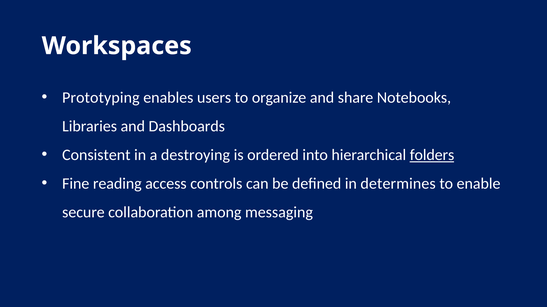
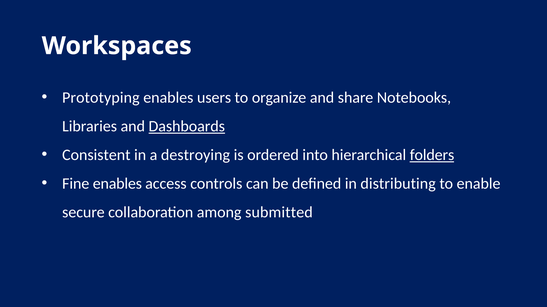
Dashboards underline: none -> present
Fine reading: reading -> enables
determines: determines -> distributing
messaging: messaging -> submitted
